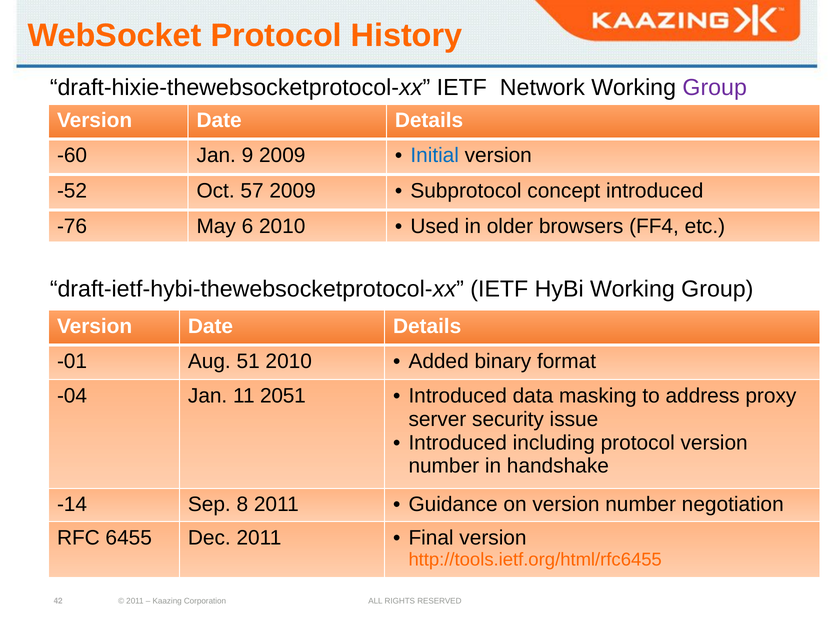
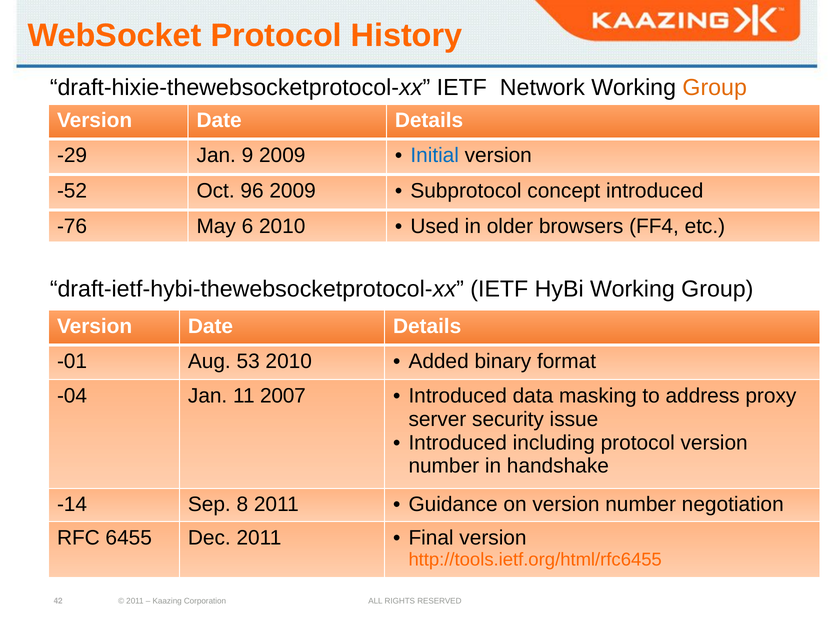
Group at (715, 87) colour: purple -> orange
-60: -60 -> -29
57: 57 -> 96
51: 51 -> 53
2051: 2051 -> 2007
